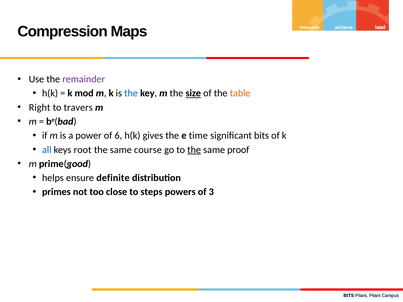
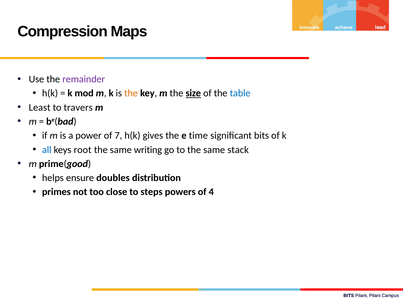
the at (131, 93) colour: blue -> orange
table colour: orange -> blue
Right: Right -> Least
6: 6 -> 7
course: course -> writing
the at (194, 150) underline: present -> none
proof: proof -> stack
definite: definite -> doubles
3: 3 -> 4
